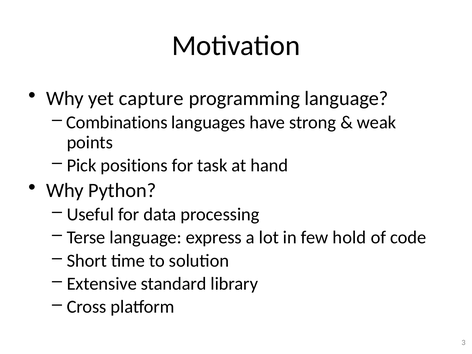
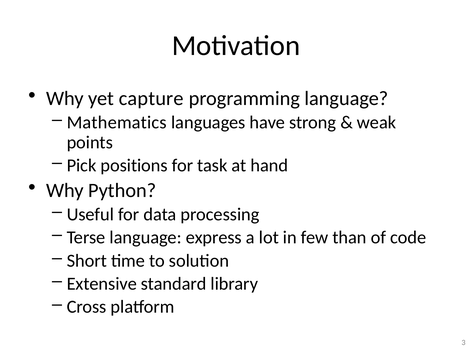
Combinations: Combinations -> Mathematics
hold: hold -> than
